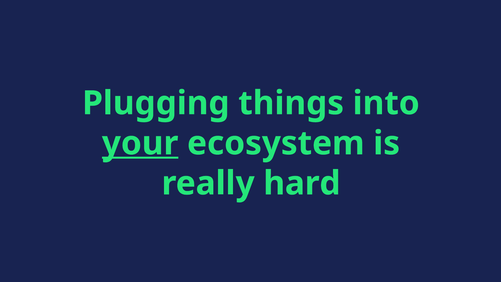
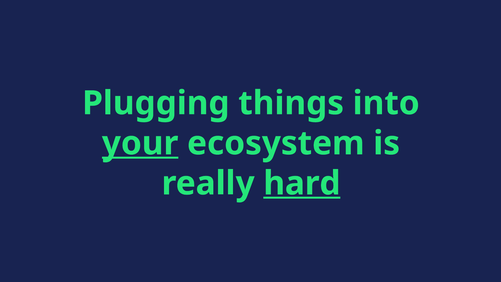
hard underline: none -> present
